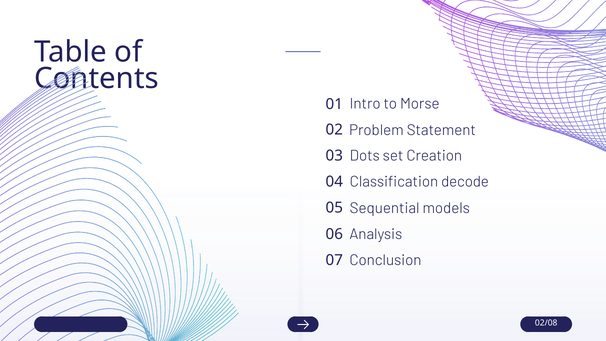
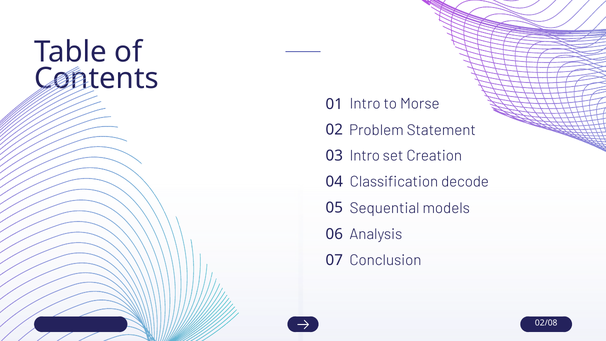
Dots at (365, 156): Dots -> Intro
